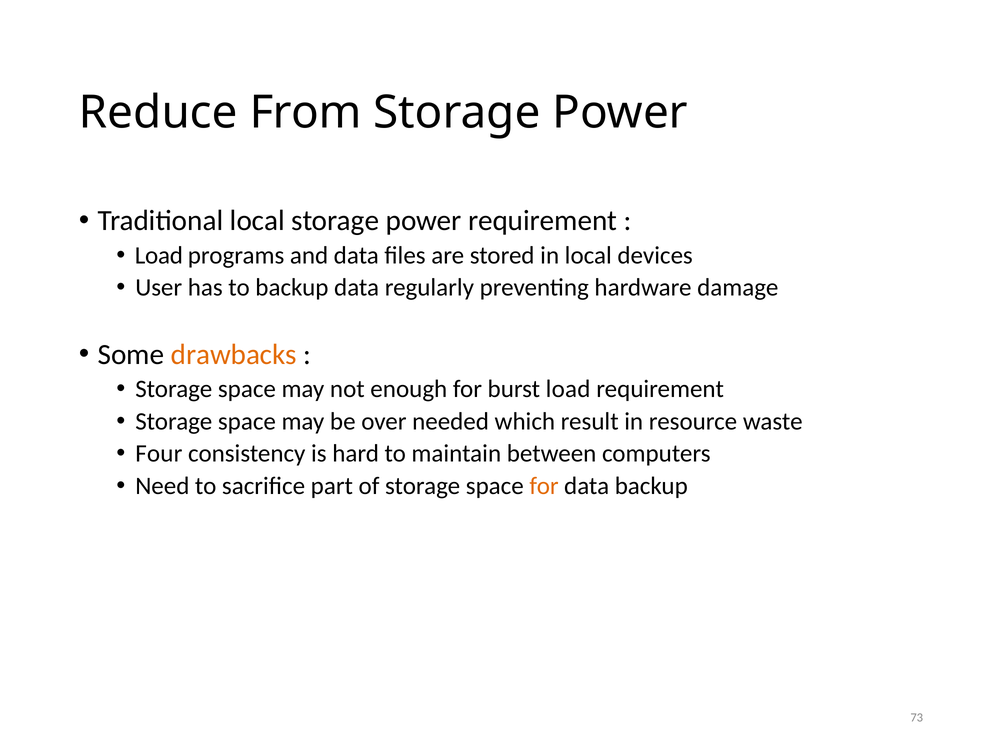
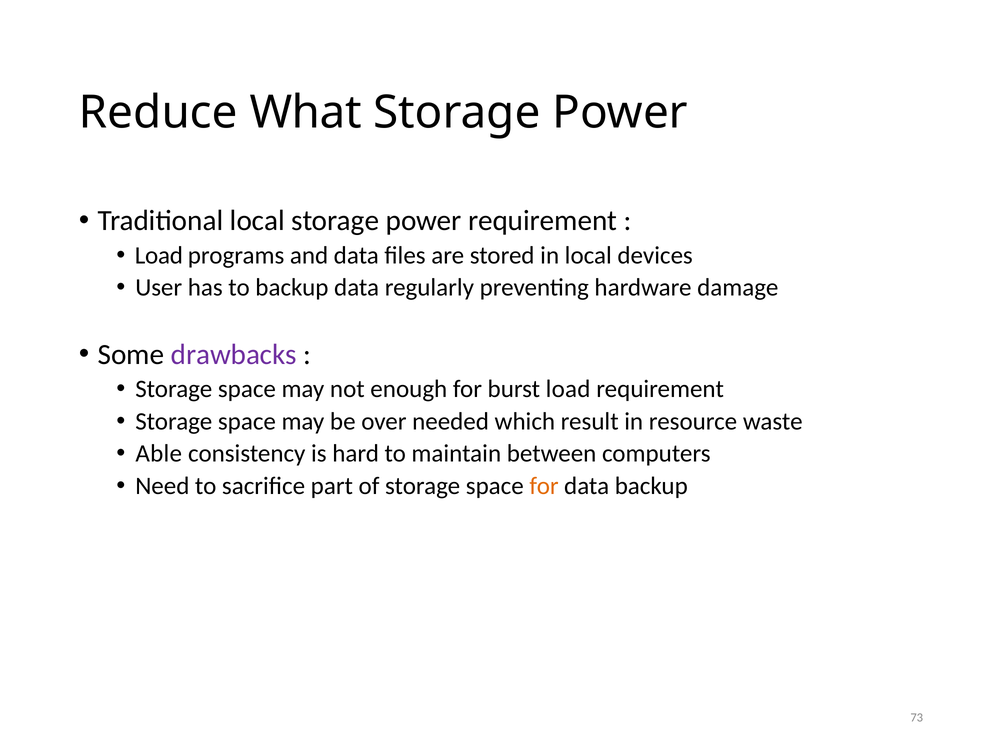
From: From -> What
drawbacks colour: orange -> purple
Four: Four -> Able
